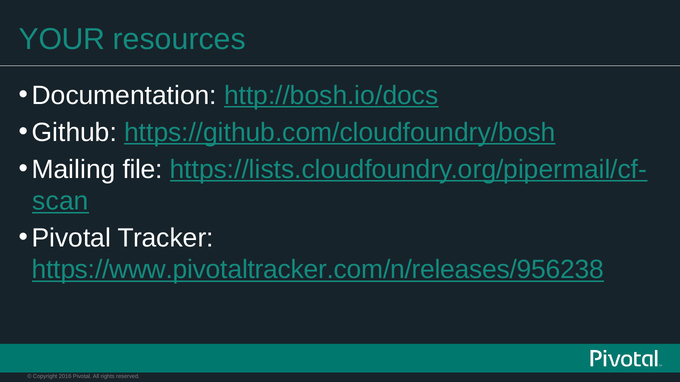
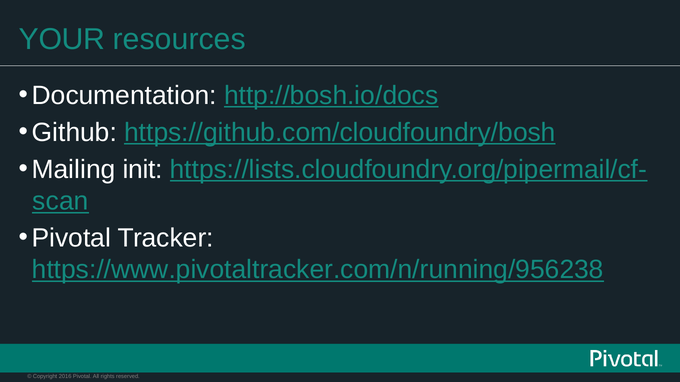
file: file -> init
https://www.pivotaltracker.com/n/releases/956238: https://www.pivotaltracker.com/n/releases/956238 -> https://www.pivotaltracker.com/n/running/956238
